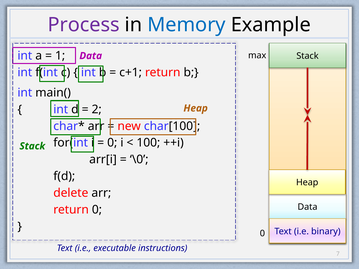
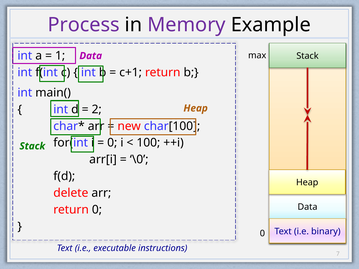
Memory colour: blue -> purple
